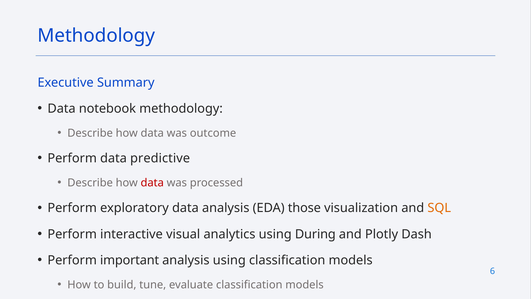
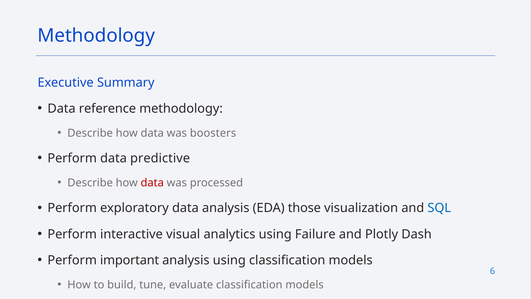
notebook: notebook -> reference
outcome: outcome -> boosters
SQL colour: orange -> blue
During: During -> Failure
